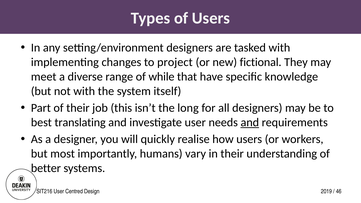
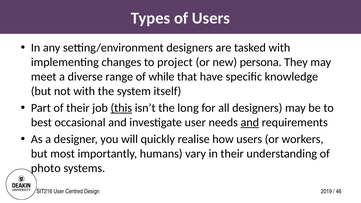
fictional: fictional -> persona
this underline: none -> present
translating: translating -> occasional
better: better -> photo
